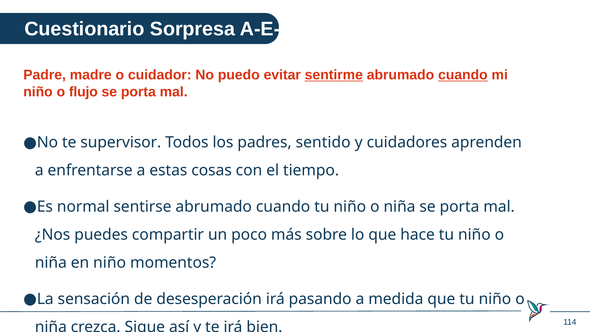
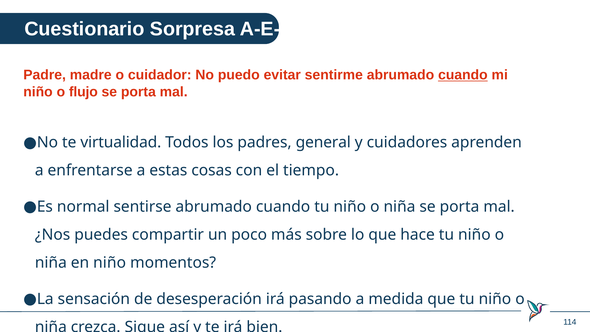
sentirme underline: present -> none
supervisor: supervisor -> virtualidad
sentido: sentido -> general
